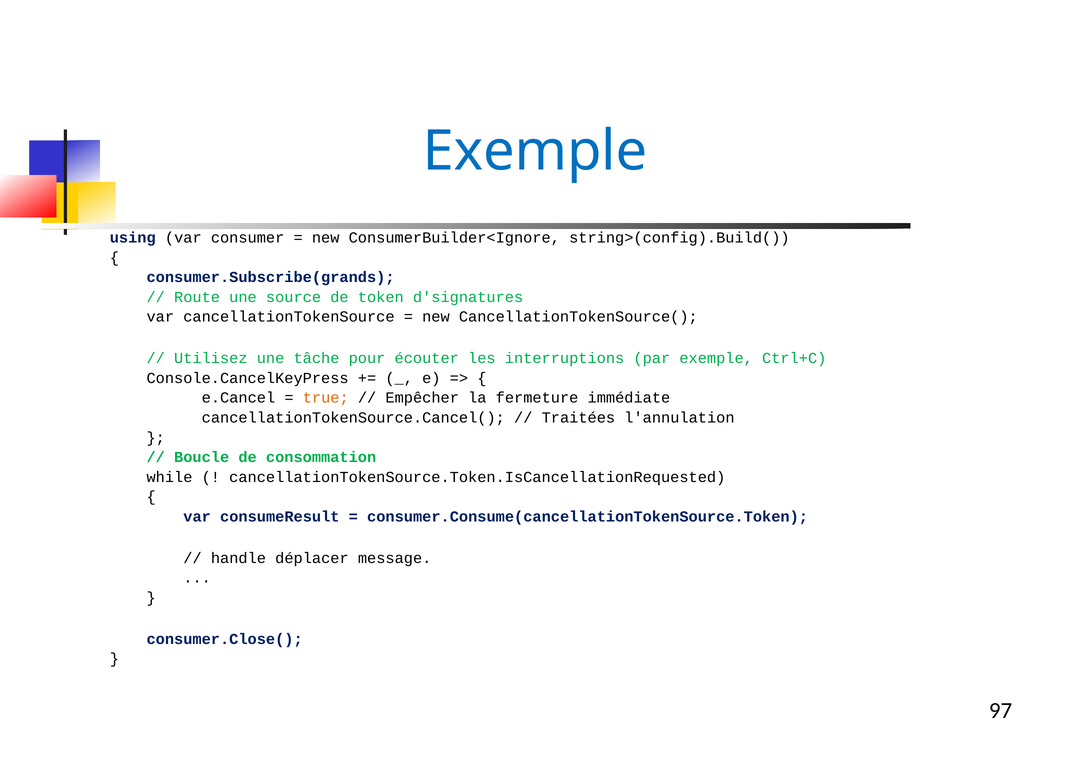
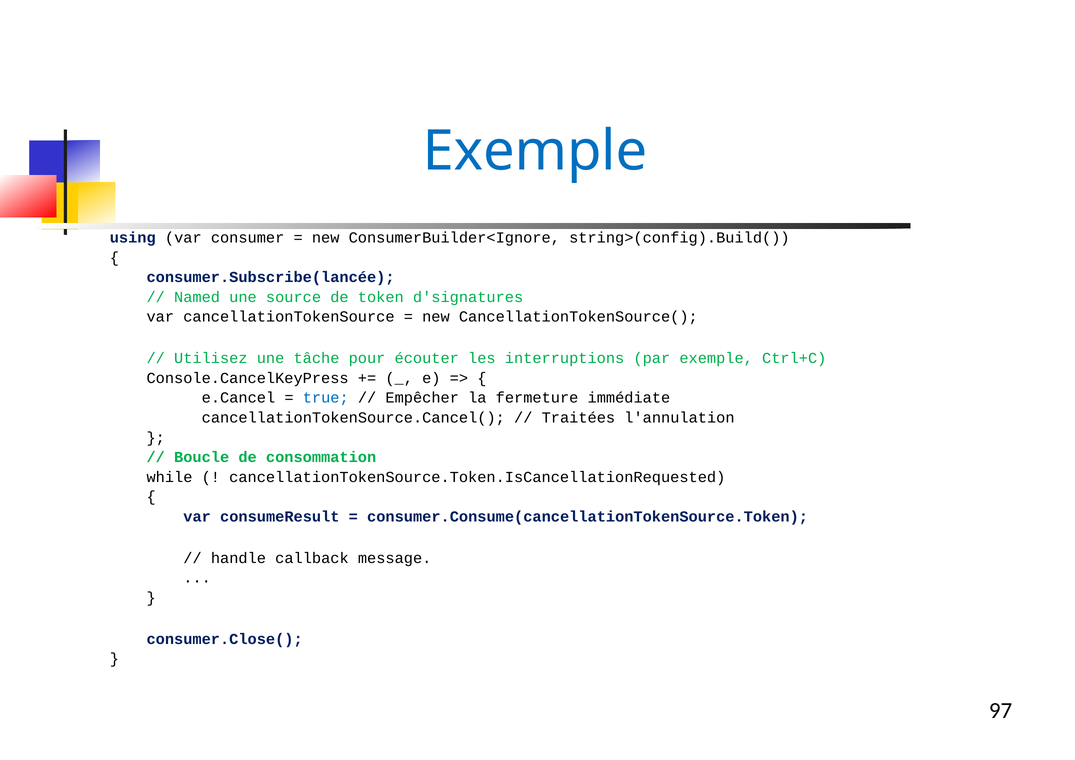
consumer.Subscribe(grands: consumer.Subscribe(grands -> consumer.Subscribe(lancée
Route: Route -> Named
true colour: orange -> blue
déplacer: déplacer -> callback
